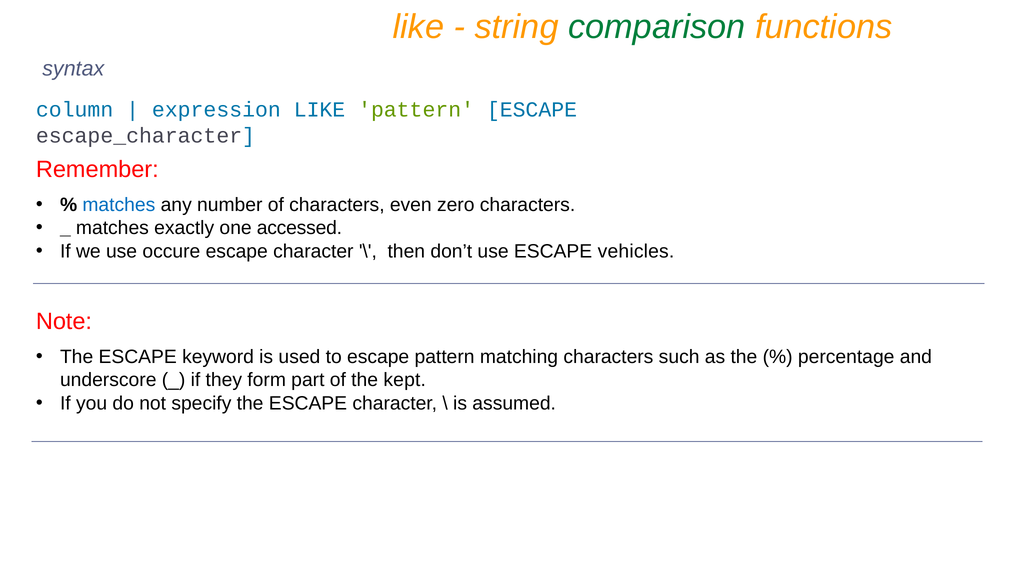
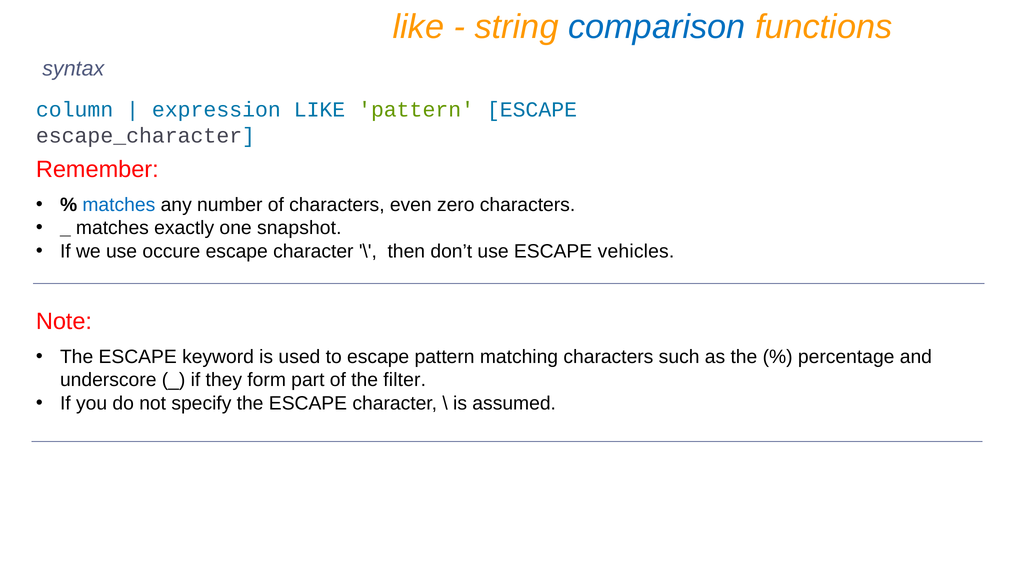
comparison colour: green -> blue
accessed: accessed -> snapshot
kept: kept -> filter
